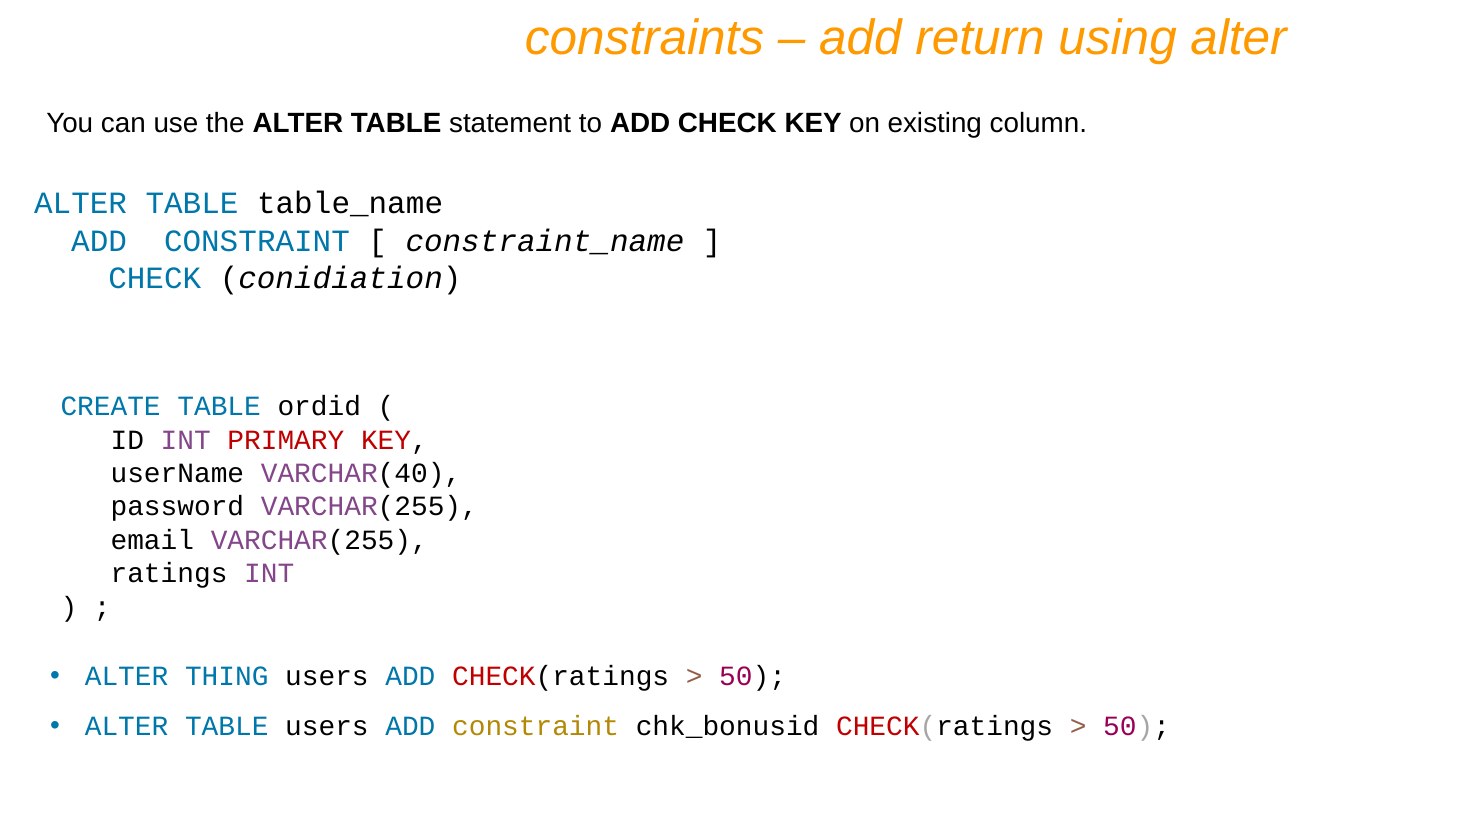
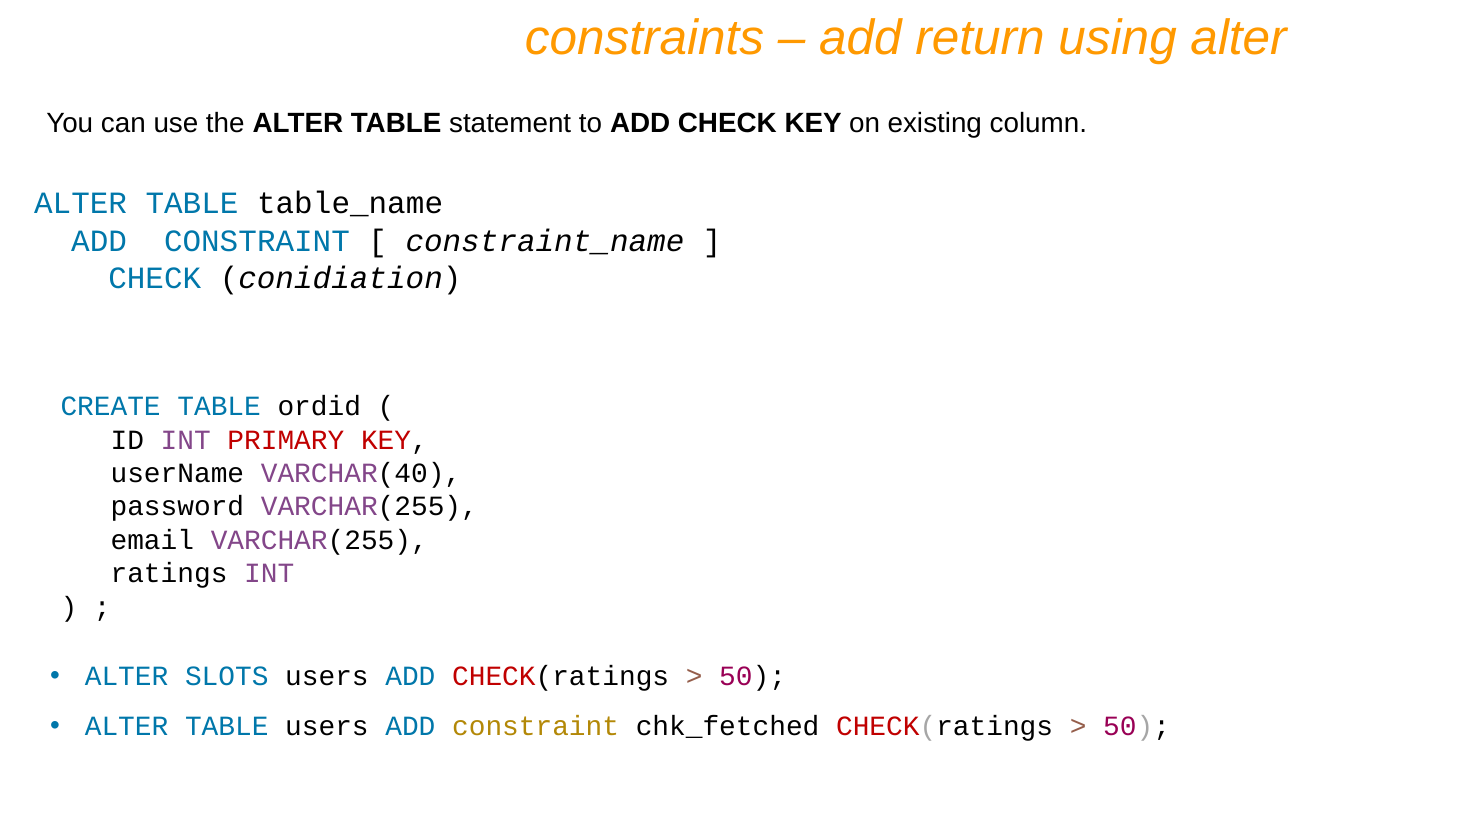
THING: THING -> SLOTS
chk_bonusid: chk_bonusid -> chk_fetched
